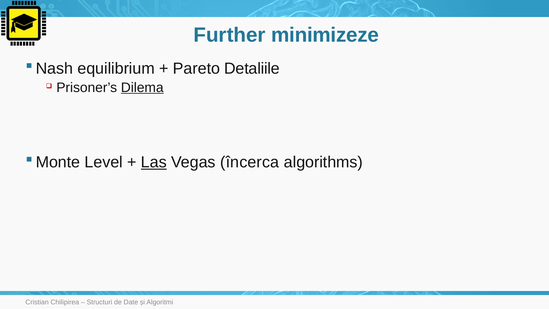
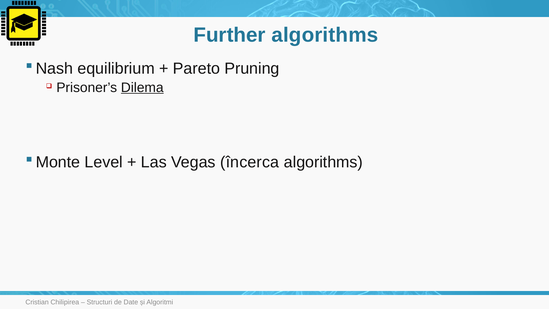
Further minimizeze: minimizeze -> algorithms
Detaliile: Detaliile -> Pruning
Las underline: present -> none
